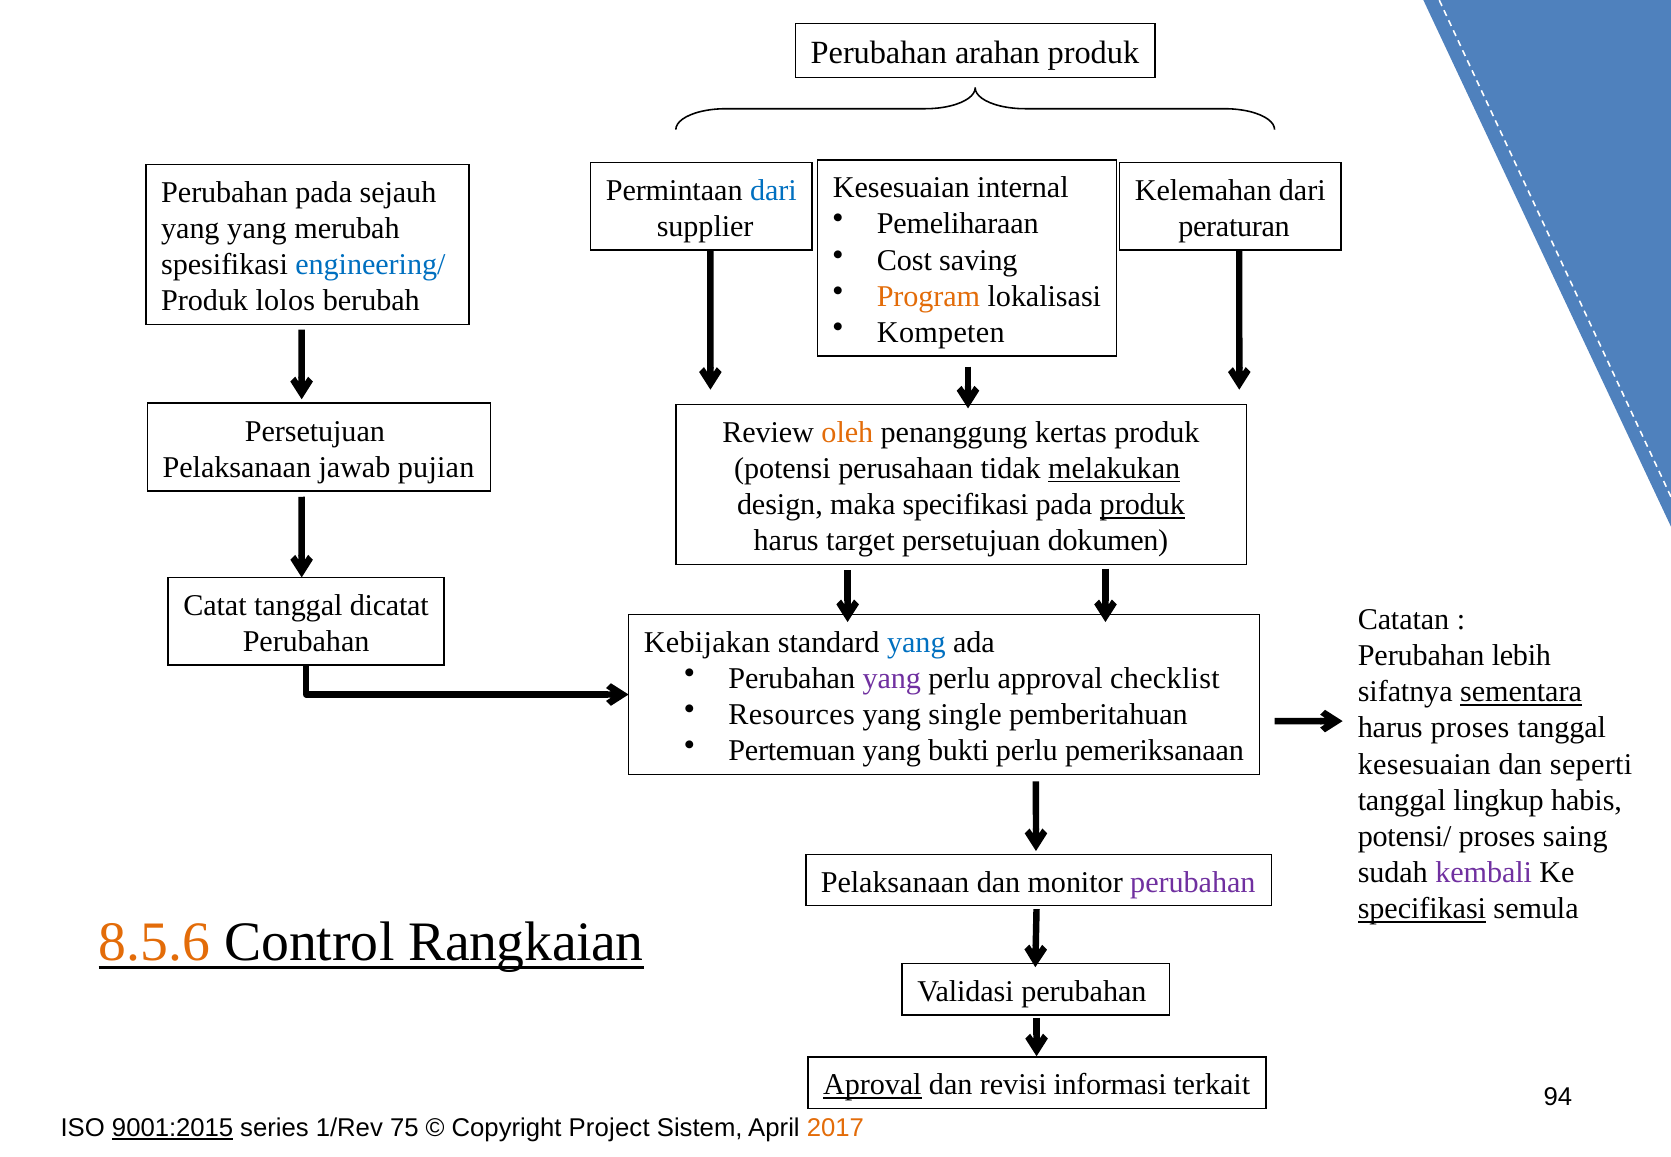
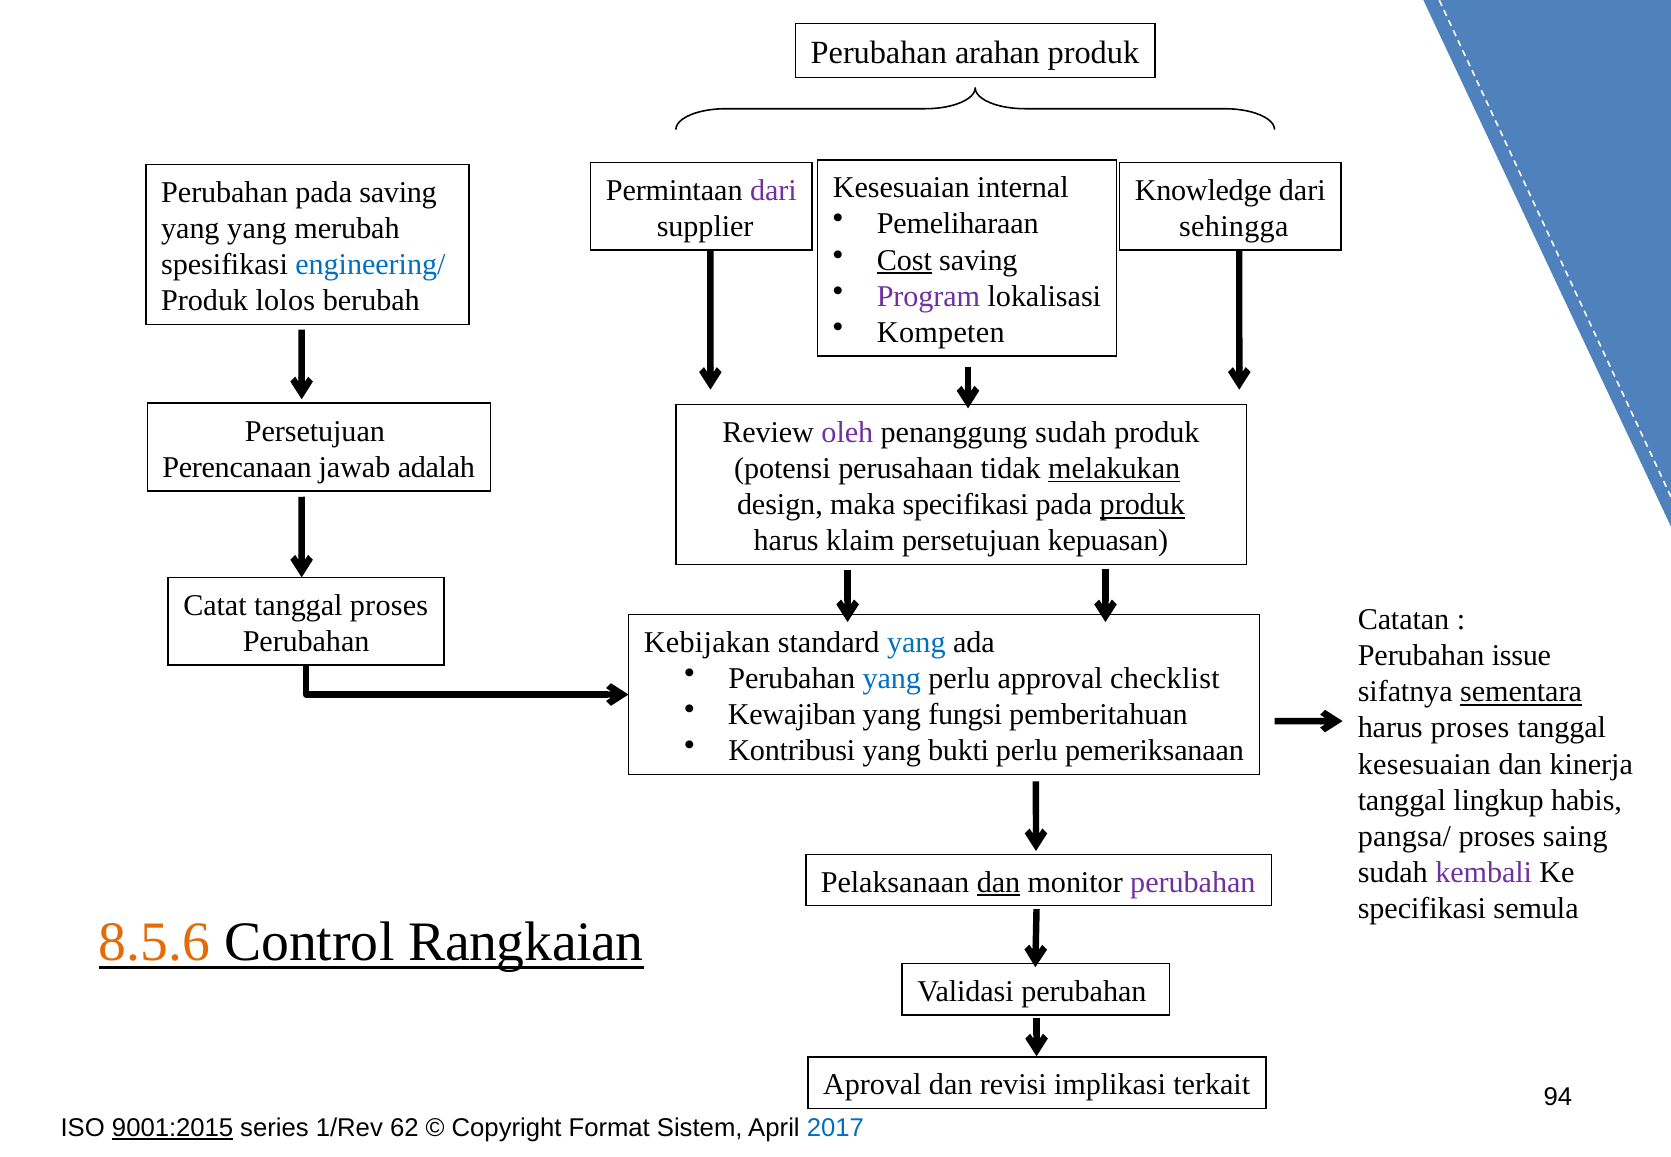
dari at (773, 190) colour: blue -> purple
Kelemahan: Kelemahan -> Knowledge
pada sejauh: sejauh -> saving
peraturan: peraturan -> sehingga
Cost underline: none -> present
Program colour: orange -> purple
oleh colour: orange -> purple
penanggung kertas: kertas -> sudah
Pelaksanaan at (237, 467): Pelaksanaan -> Perencanaan
pujian: pujian -> adalah
target: target -> klaim
dokumen: dokumen -> kepuasan
tanggal dicatat: dicatat -> proses
lebih: lebih -> issue
yang at (892, 678) colour: purple -> blue
Resources: Resources -> Kewajiban
single: single -> fungsi
Pertemuan: Pertemuan -> Kontribusi
seperti: seperti -> kinerja
potensi/: potensi/ -> pangsa/
dan at (998, 882) underline: none -> present
specifikasi at (1422, 909) underline: present -> none
Aproval underline: present -> none
informasi: informasi -> implikasi
75: 75 -> 62
Project: Project -> Format
2017 colour: orange -> blue
